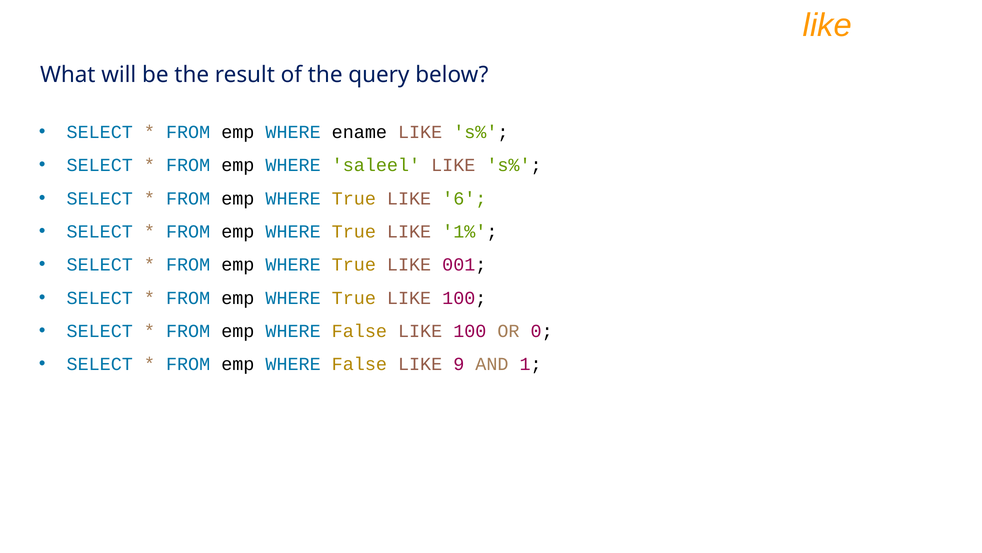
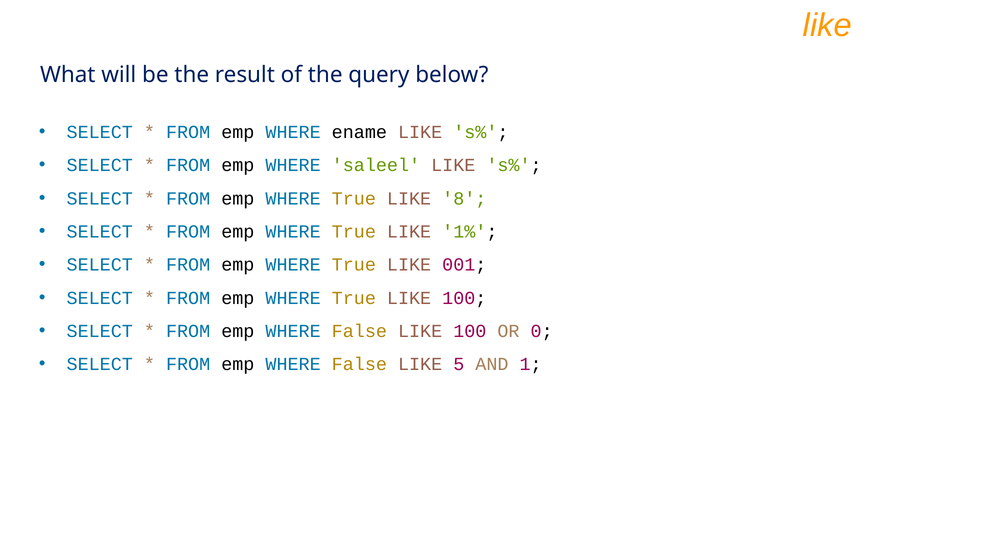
6: 6 -> 8
9: 9 -> 5
